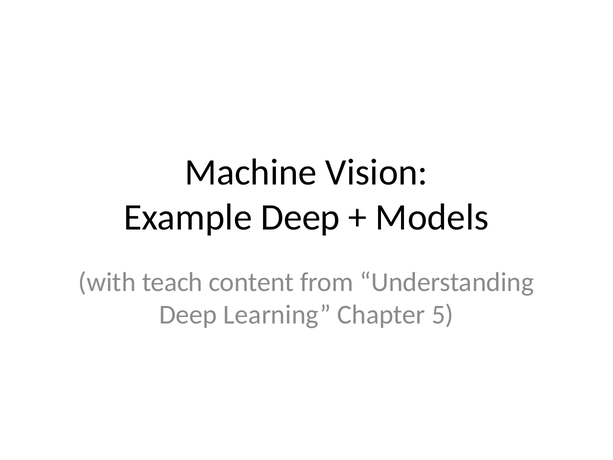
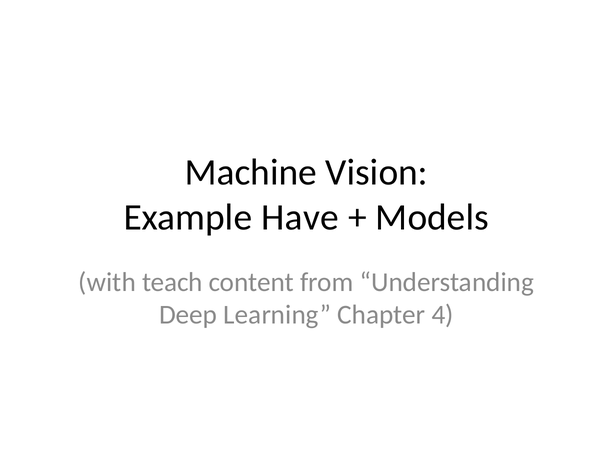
Example Deep: Deep -> Have
5: 5 -> 4
